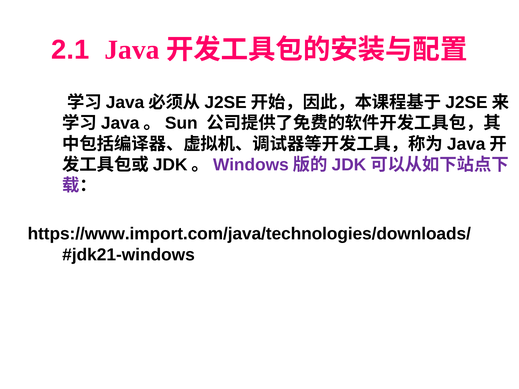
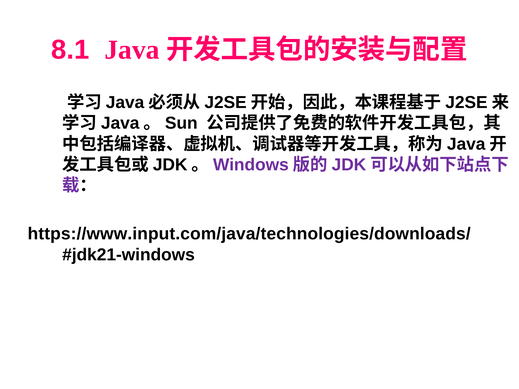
2.1: 2.1 -> 8.1
https://www.import.com/java/technologies/downloads/: https://www.import.com/java/technologies/downloads/ -> https://www.input.com/java/technologies/downloads/
